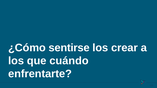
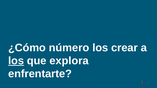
sentirse: sentirse -> número
los at (16, 61) underline: none -> present
cuándo: cuándo -> explora
